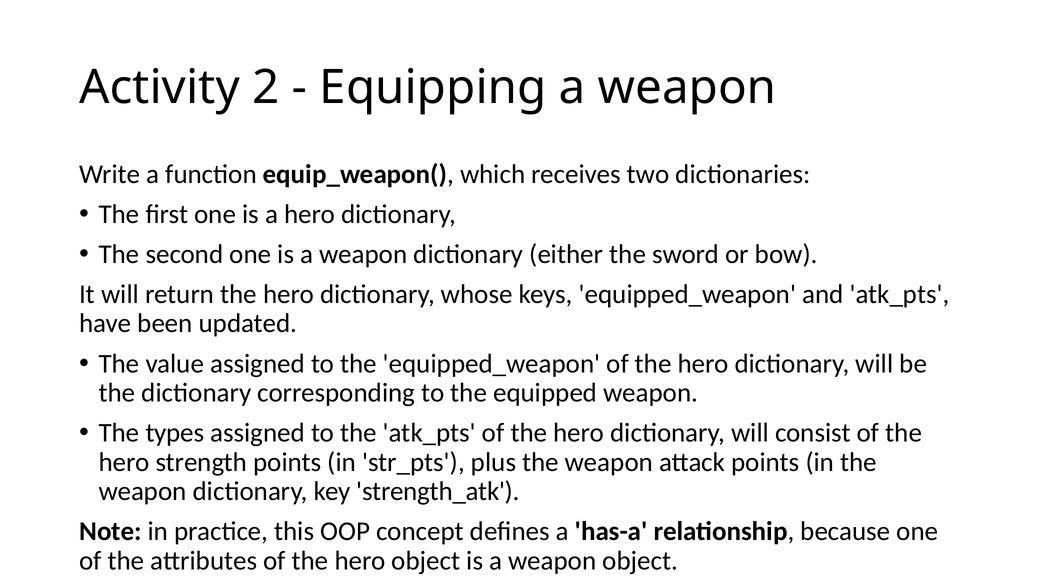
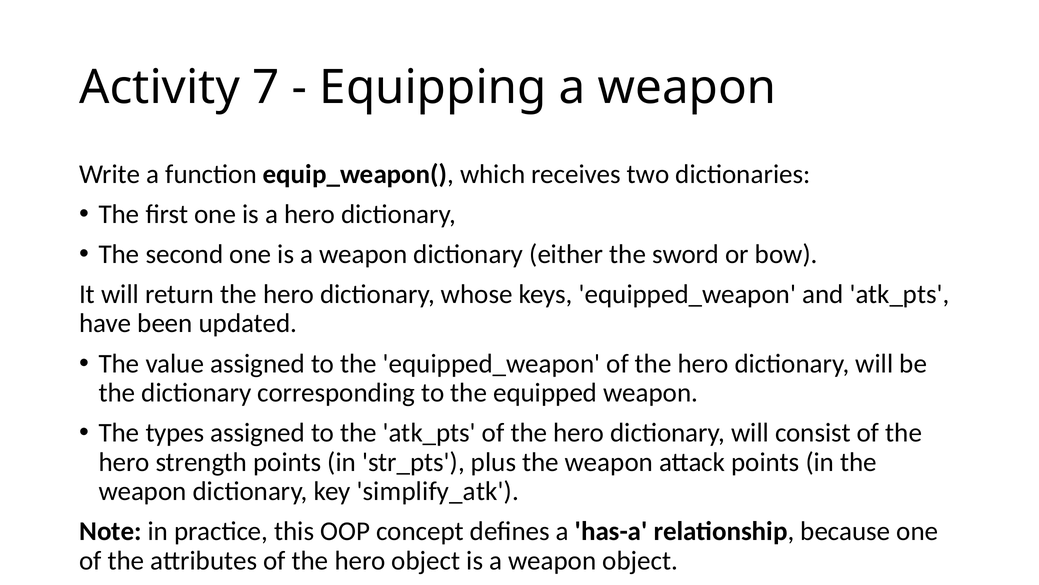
2: 2 -> 7
strength_atk: strength_atk -> simplify_atk
